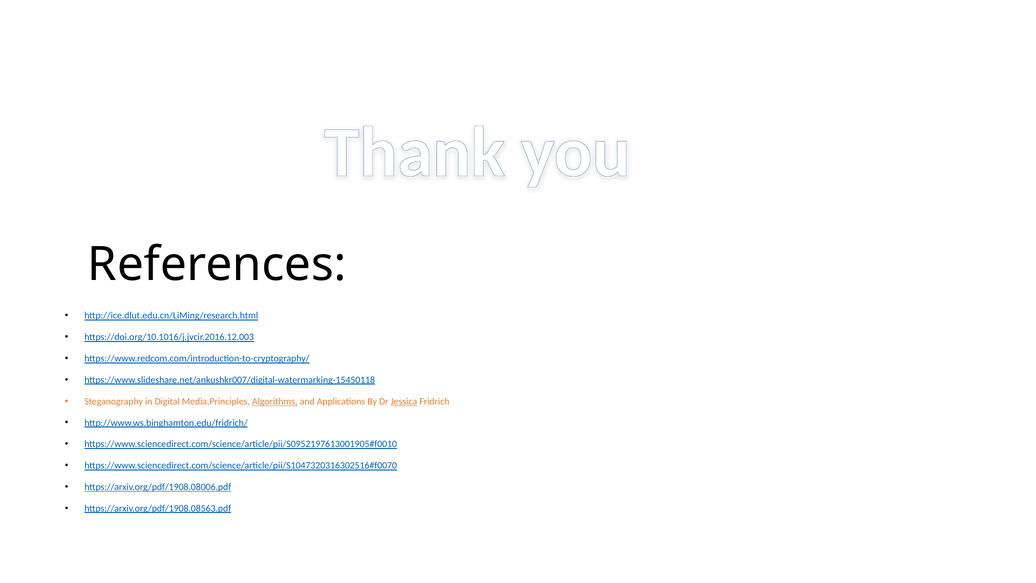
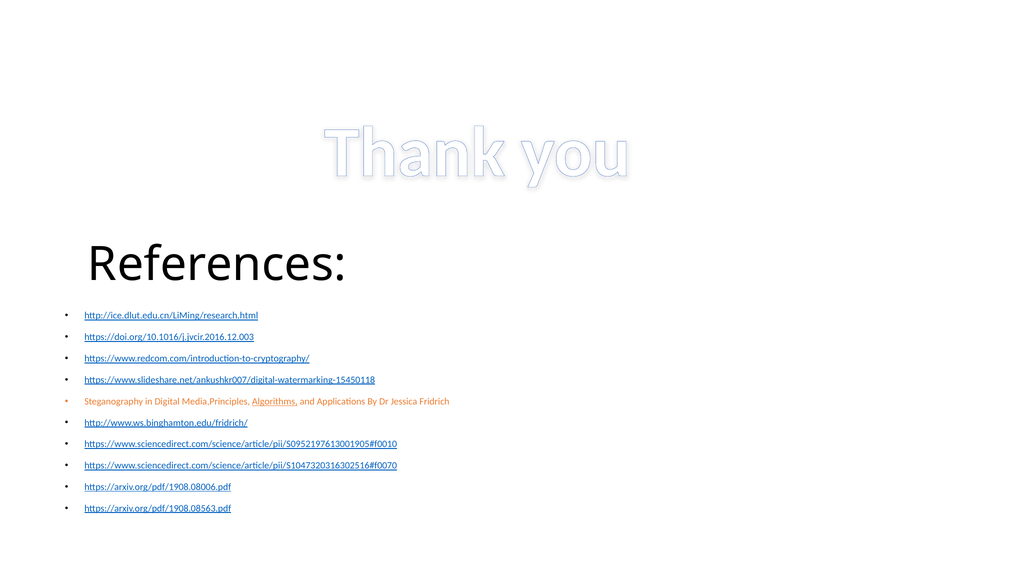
Jessica underline: present -> none
